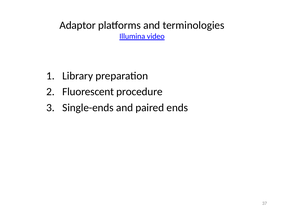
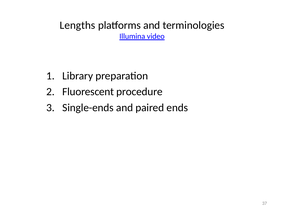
Adaptor: Adaptor -> Lengths
